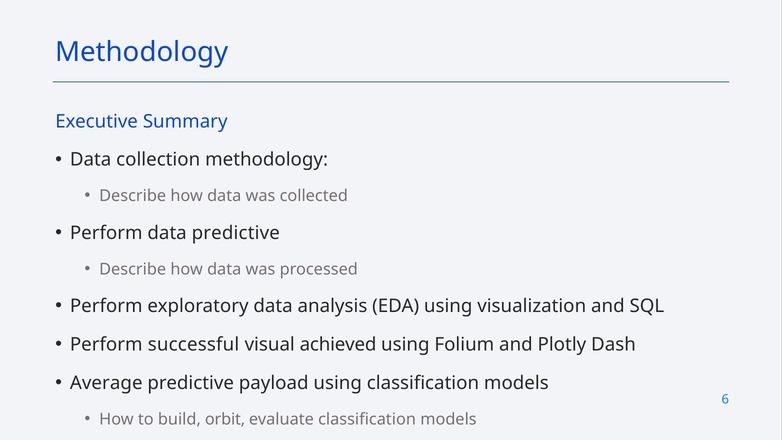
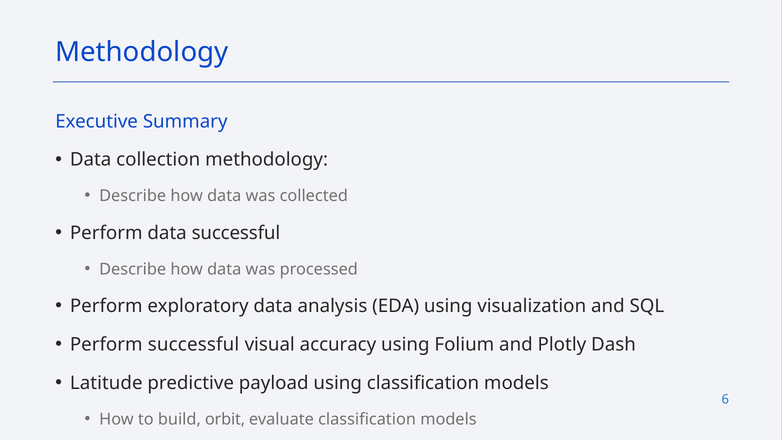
data predictive: predictive -> successful
achieved: achieved -> accuracy
Average: Average -> Latitude
